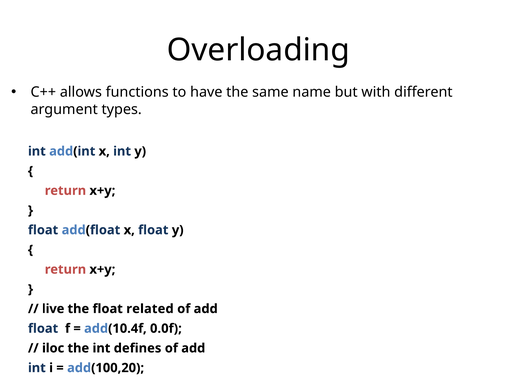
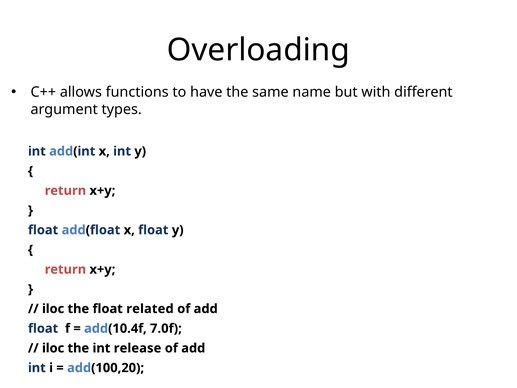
live at (53, 309): live -> iloc
0.0f: 0.0f -> 7.0f
defines: defines -> release
